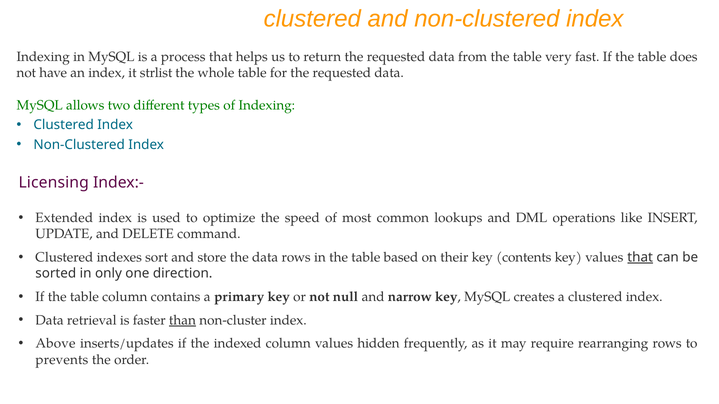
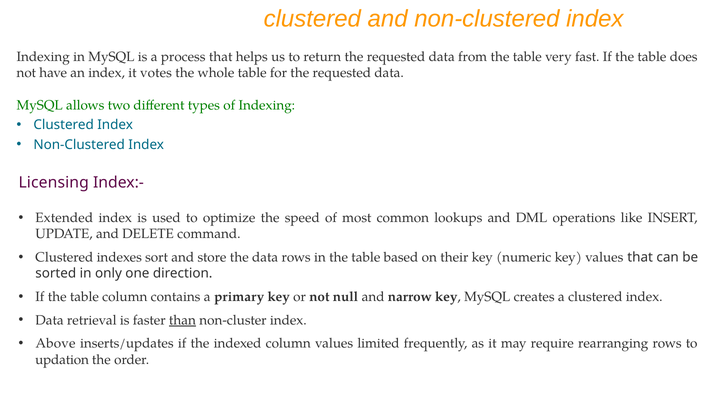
strlist: strlist -> votes
contents: contents -> numeric
that at (640, 258) underline: present -> none
hidden: hidden -> limited
prevents: prevents -> updation
